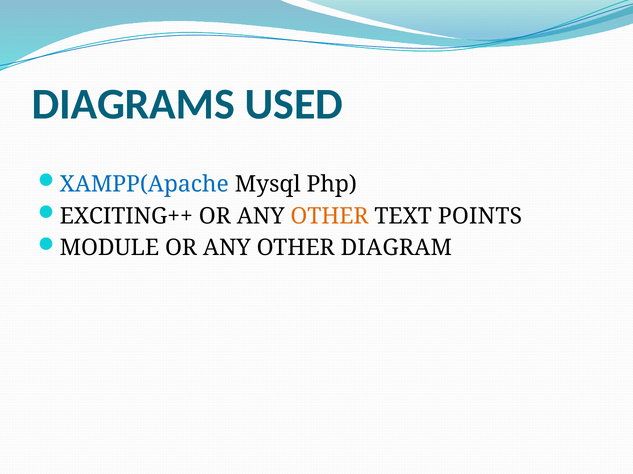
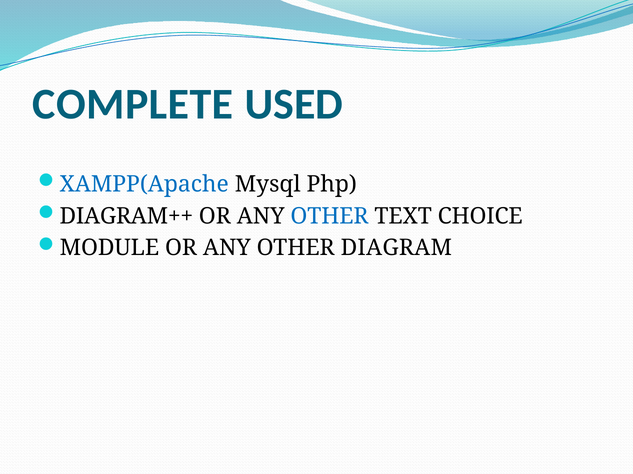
DIAGRAMS: DIAGRAMS -> COMPLETE
EXCITING++: EXCITING++ -> DIAGRAM++
OTHER at (329, 216) colour: orange -> blue
POINTS: POINTS -> CHOICE
